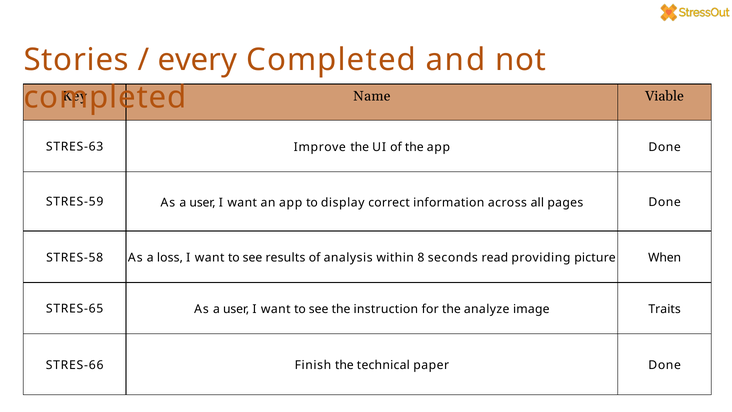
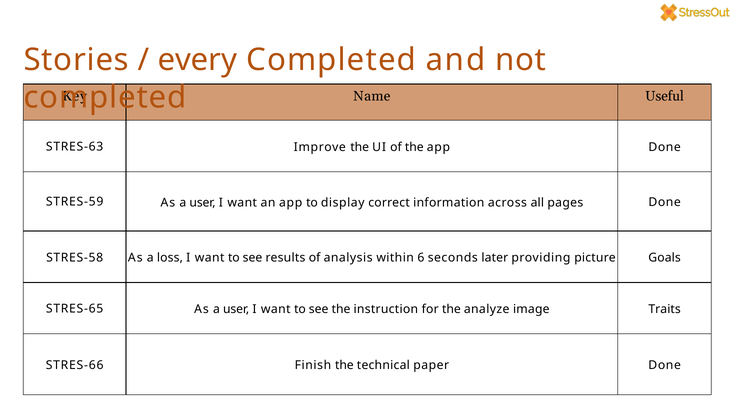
Viable: Viable -> Useful
8: 8 -> 6
read: read -> later
When: When -> Goals
